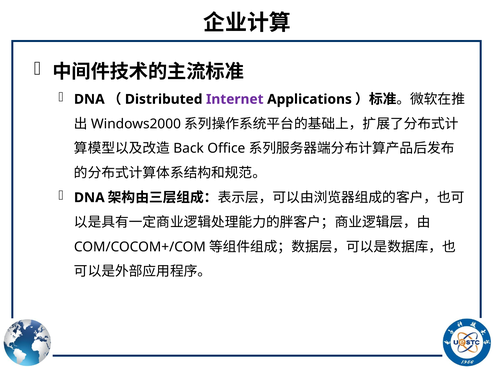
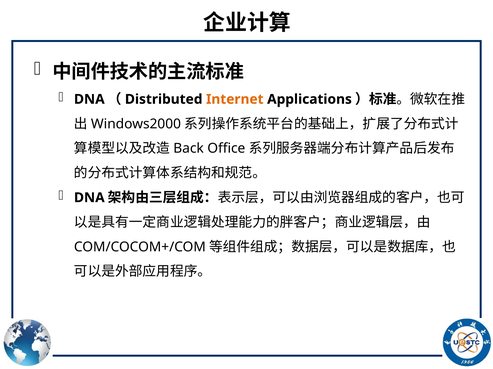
Internet colour: purple -> orange
